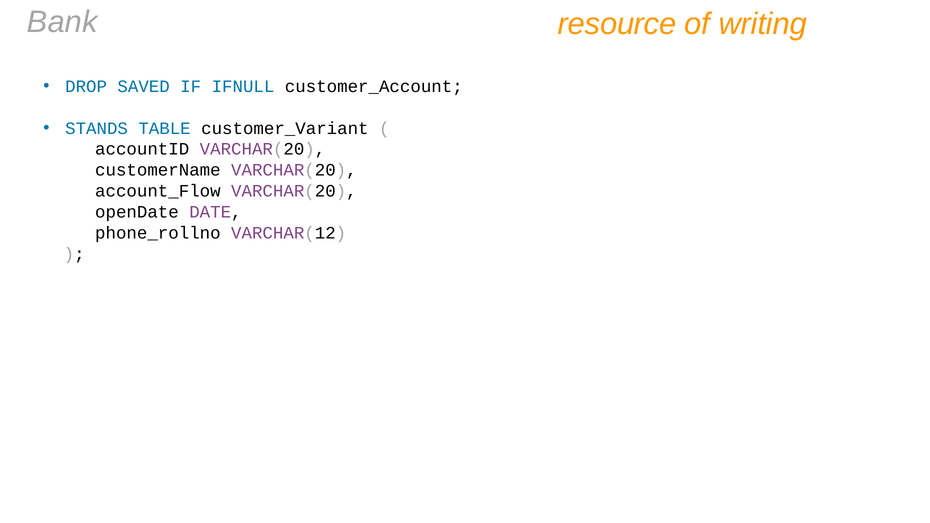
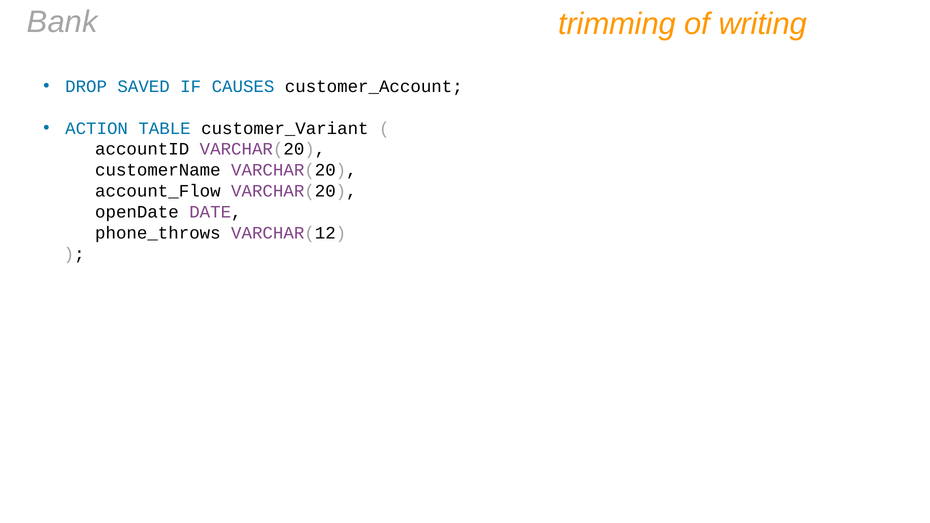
resource: resource -> trimming
IFNULL: IFNULL -> CAUSES
STANDS: STANDS -> ACTION
phone_rollno: phone_rollno -> phone_throws
